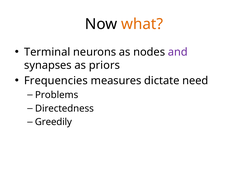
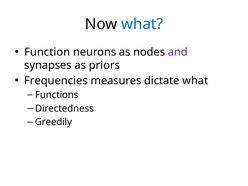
what at (142, 24) colour: orange -> blue
Terminal: Terminal -> Function
dictate need: need -> what
Problems: Problems -> Functions
